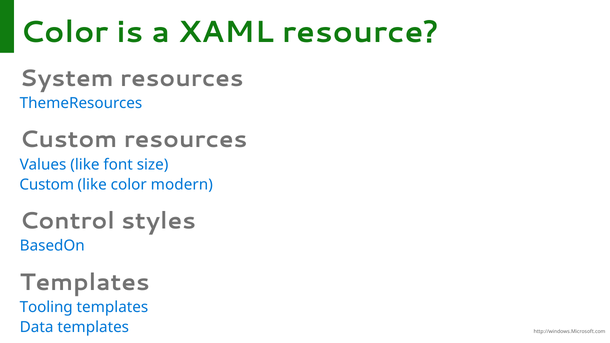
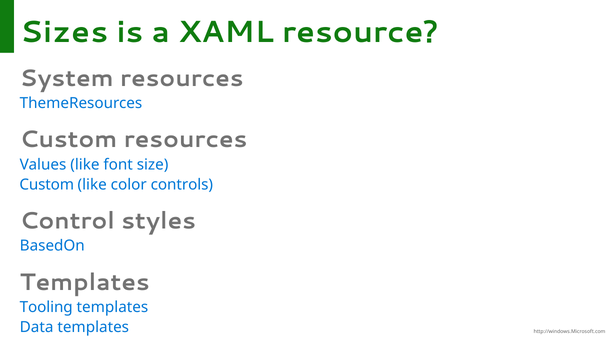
Color at (64, 32): Color -> Sizes
modern: modern -> controls
